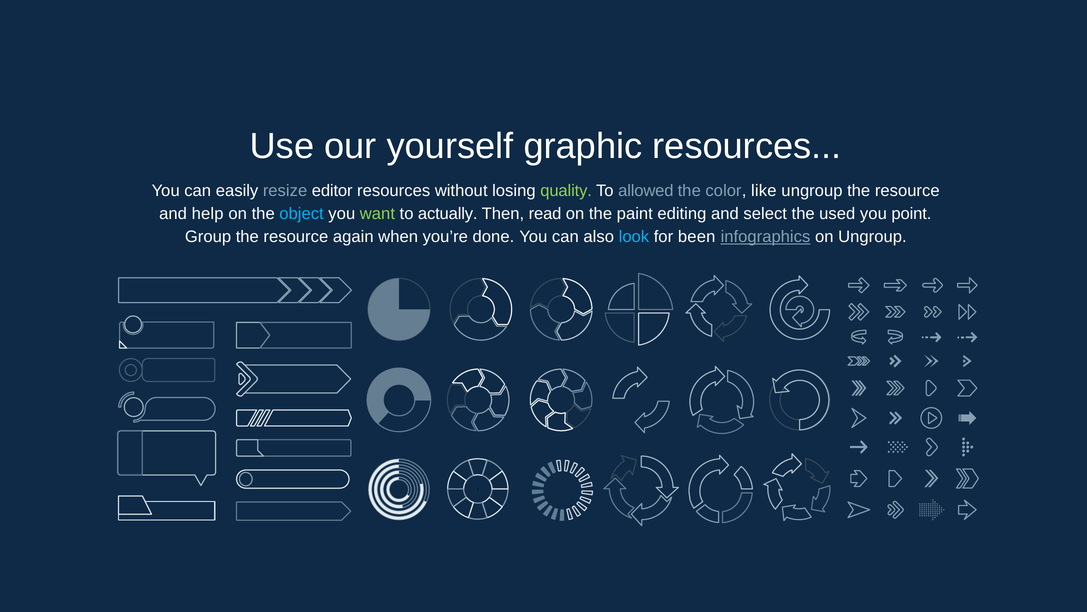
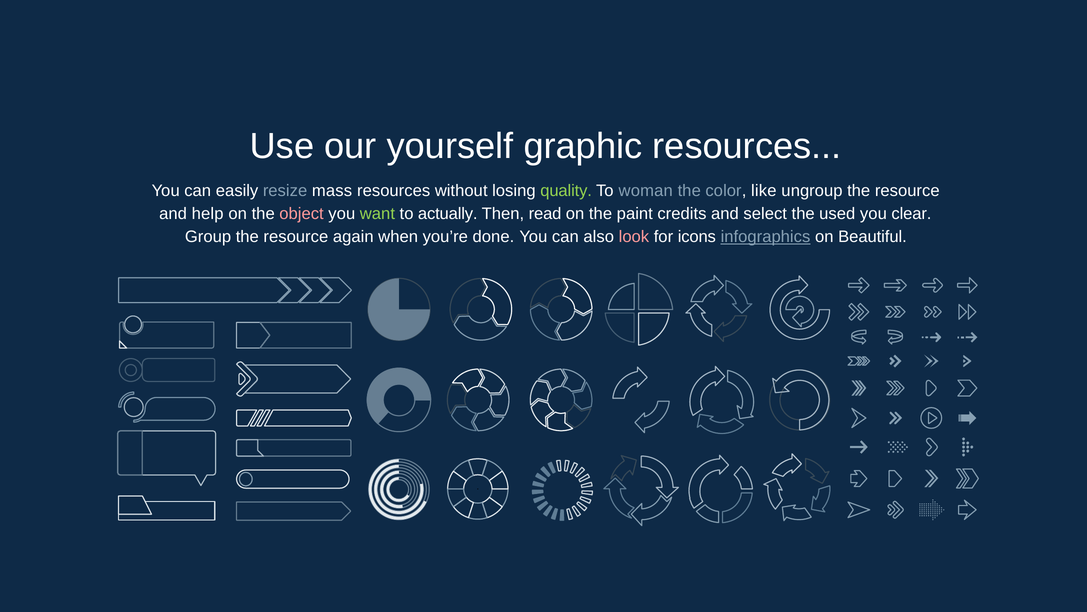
editor: editor -> mass
allowed: allowed -> woman
object colour: light blue -> pink
editing: editing -> credits
point: point -> clear
look colour: light blue -> pink
been: been -> icons
on Ungroup: Ungroup -> Beautiful
